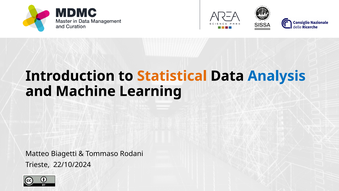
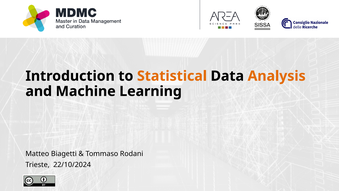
Analysis colour: blue -> orange
